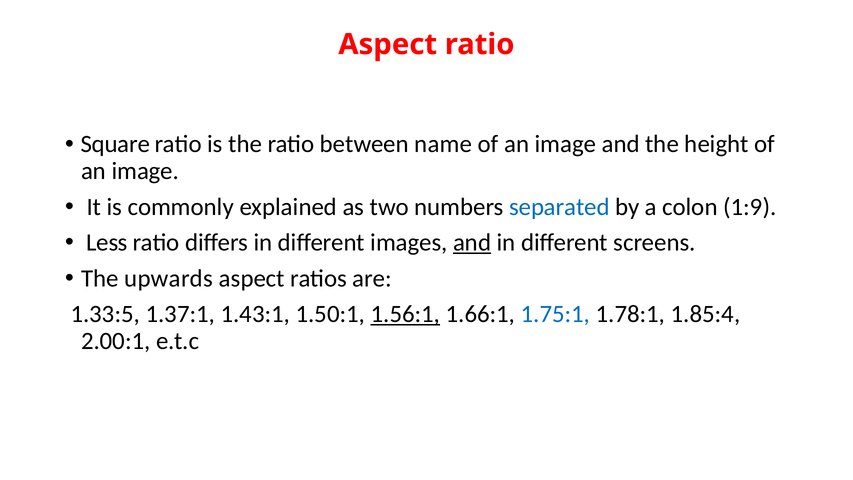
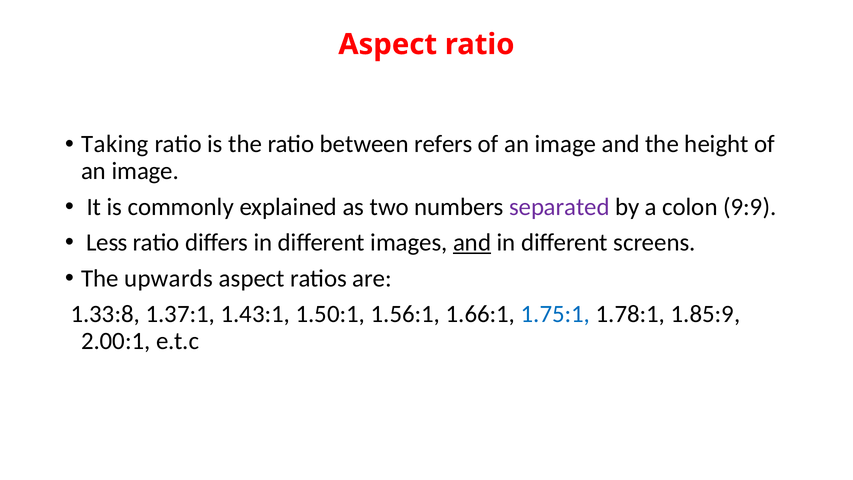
Square: Square -> Taking
name: name -> refers
separated colour: blue -> purple
1:9: 1:9 -> 9:9
1.33:5: 1.33:5 -> 1.33:8
1.56:1 underline: present -> none
1.85:4: 1.85:4 -> 1.85:9
